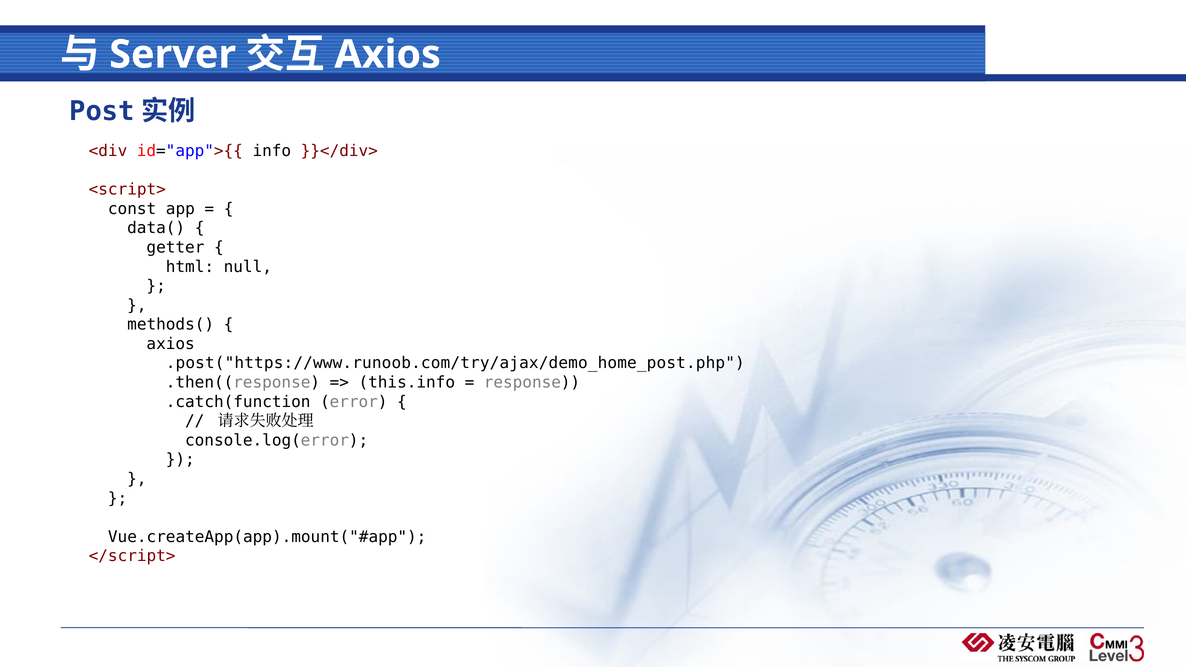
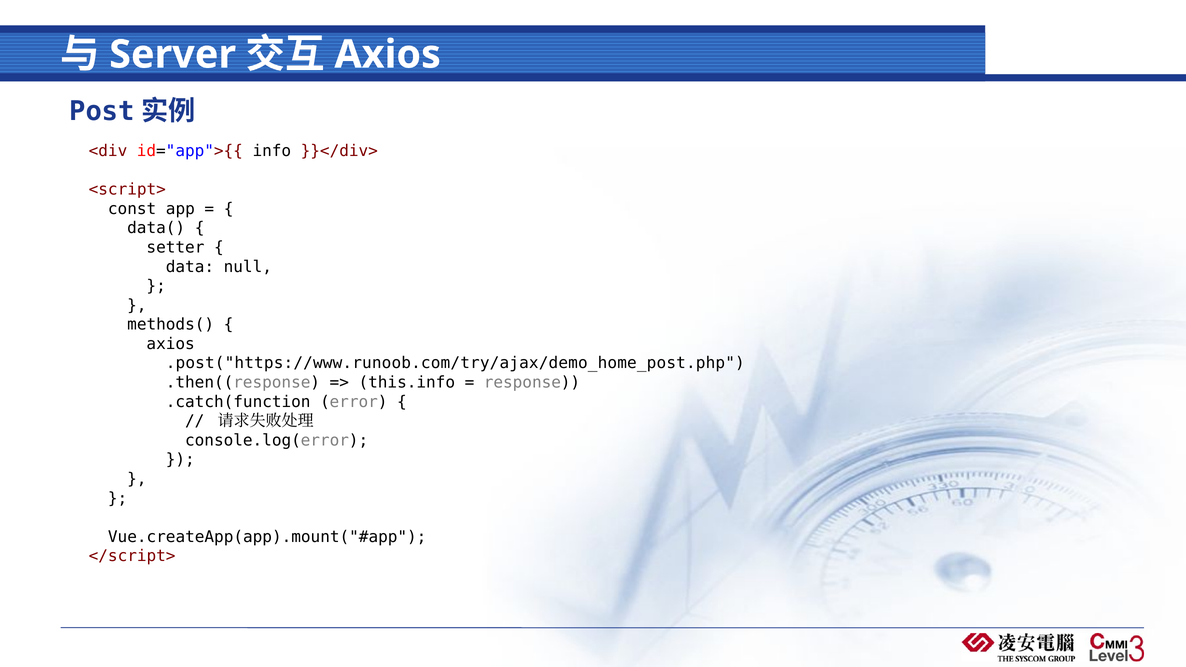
getter: getter -> setter
html: html -> data
